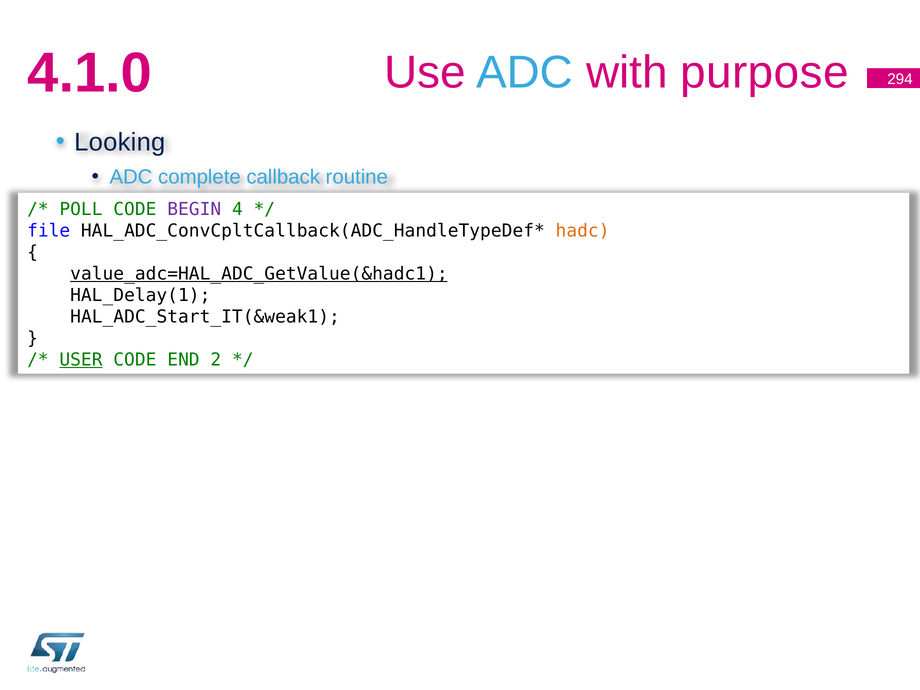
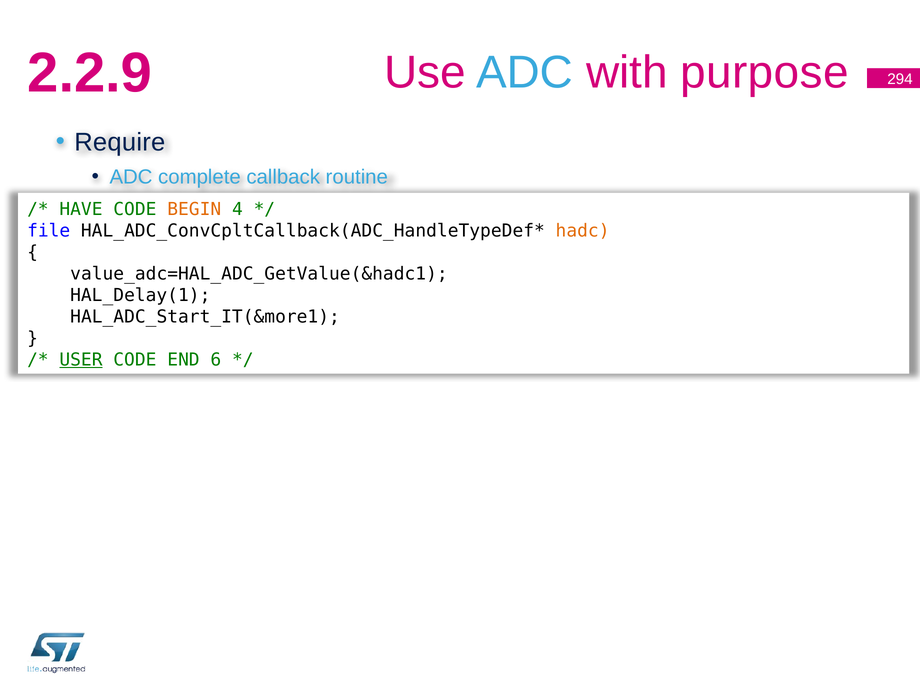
4.1.0: 4.1.0 -> 2.2.9
Looking: Looking -> Require
POLL: POLL -> HAVE
BEGIN colour: purple -> orange
value_adc=HAL_ADC_GetValue(&hadc1 underline: present -> none
HAL_ADC_Start_IT(&weak1: HAL_ADC_Start_IT(&weak1 -> HAL_ADC_Start_IT(&more1
2: 2 -> 6
